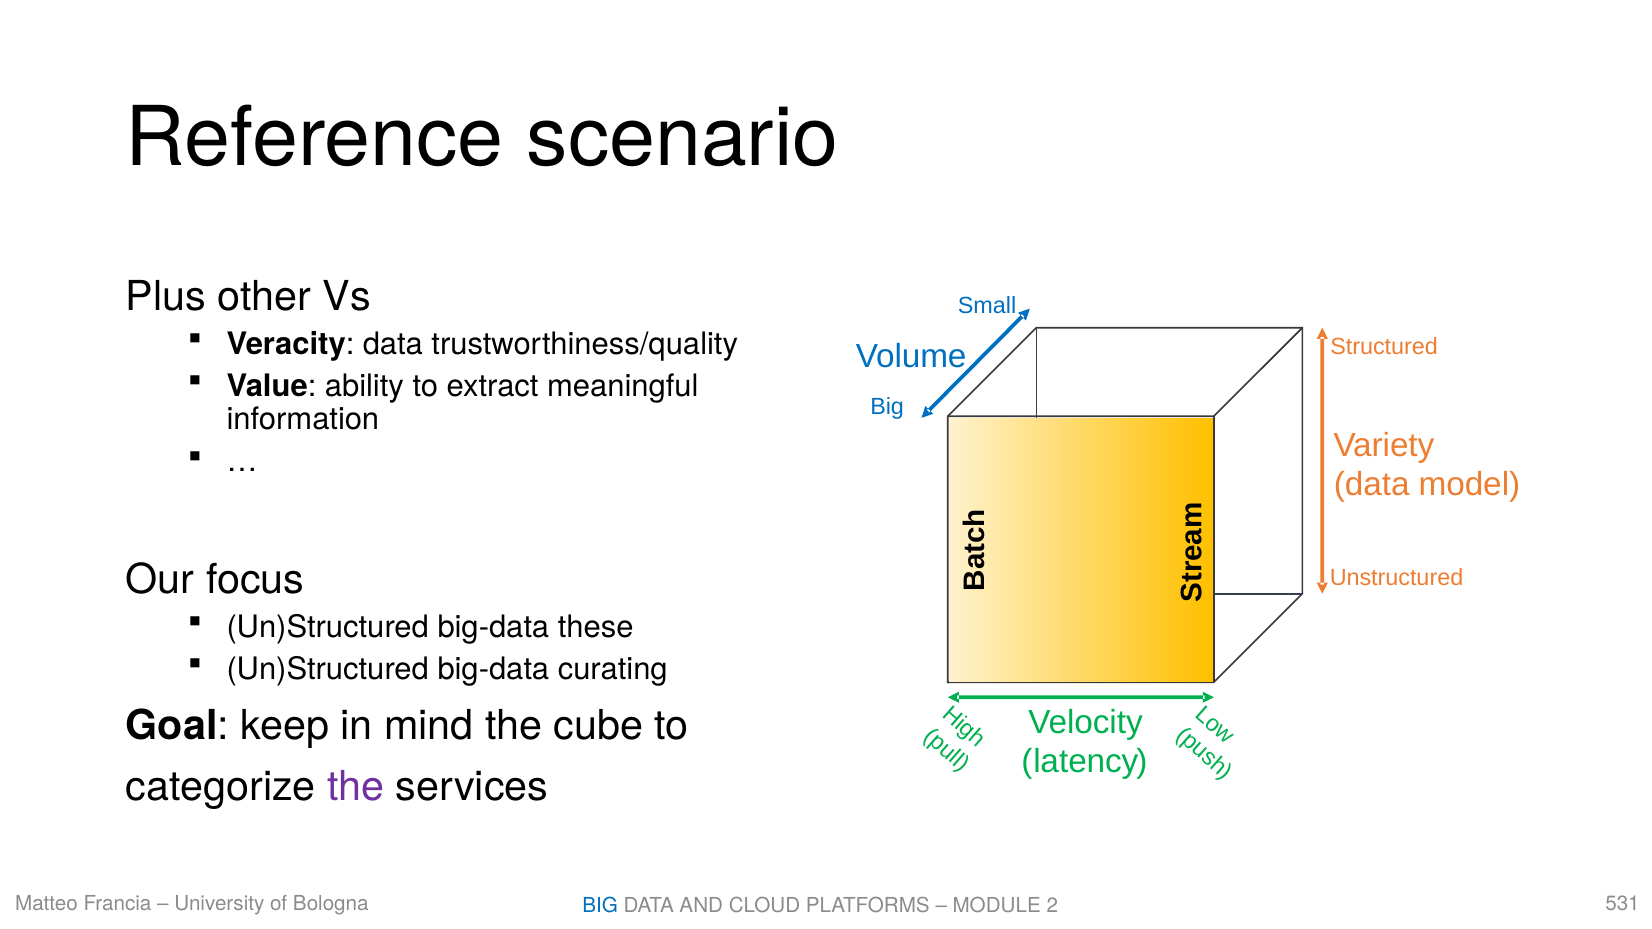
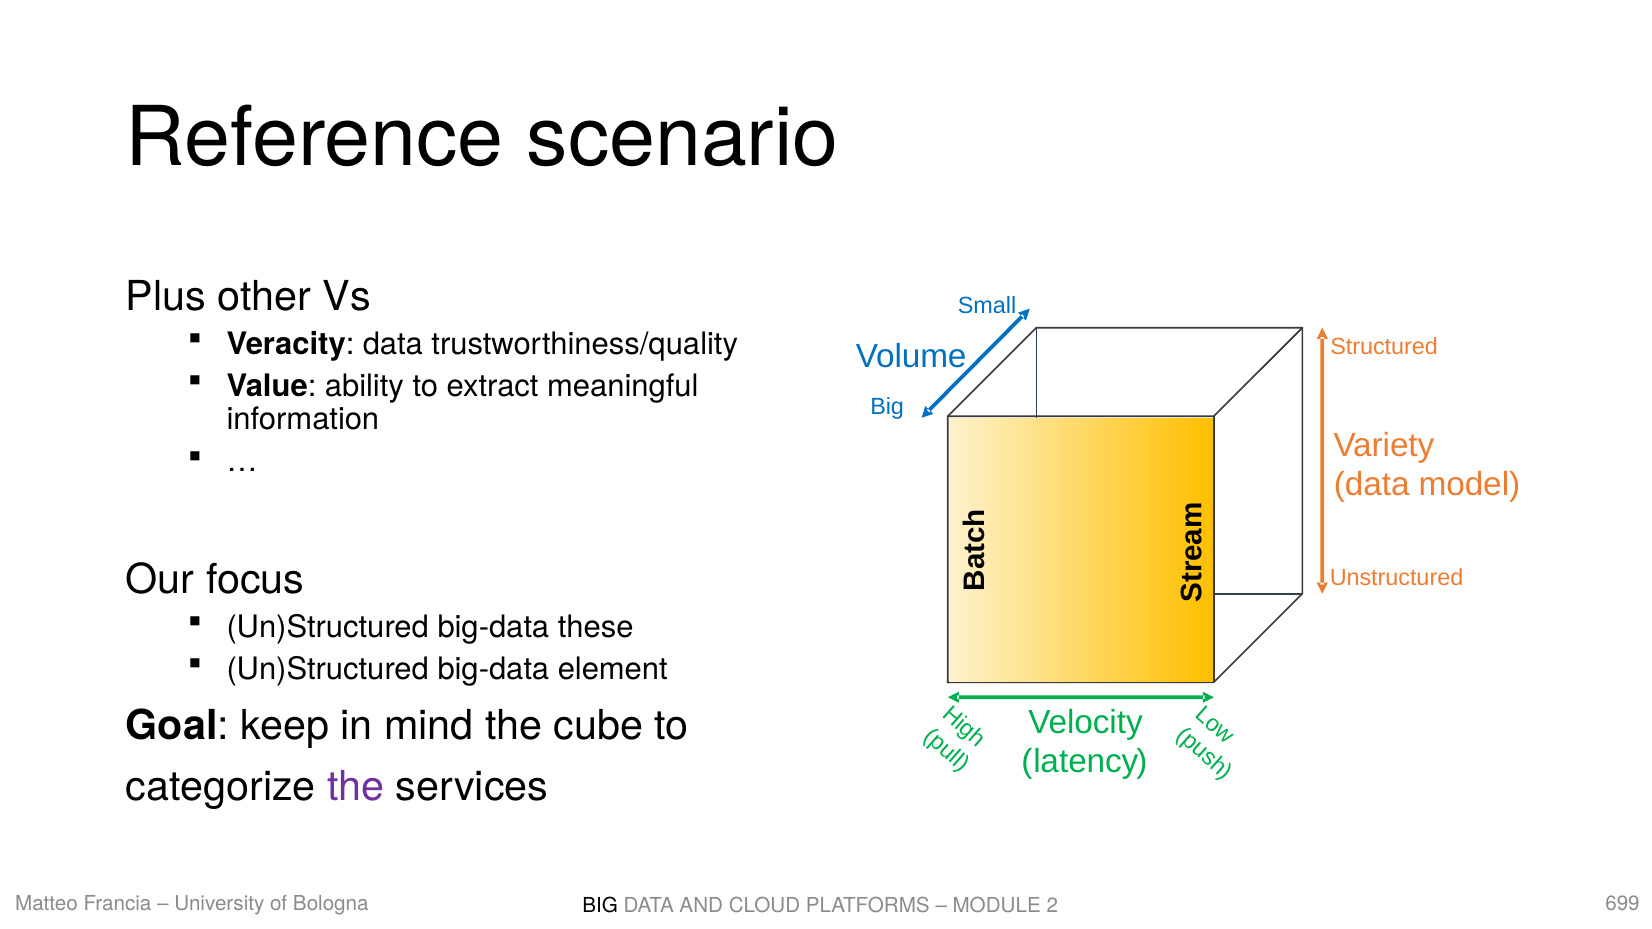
curating: curating -> element
531: 531 -> 699
BIG at (600, 906) colour: blue -> black
